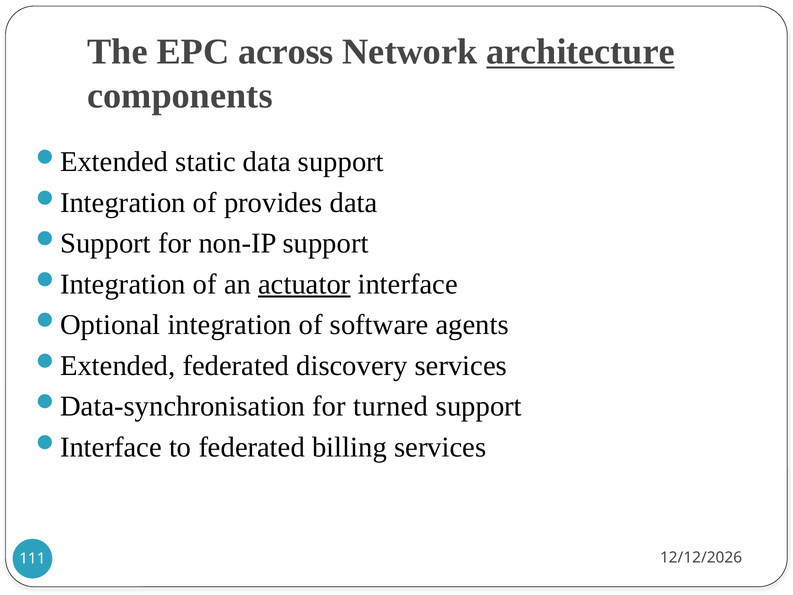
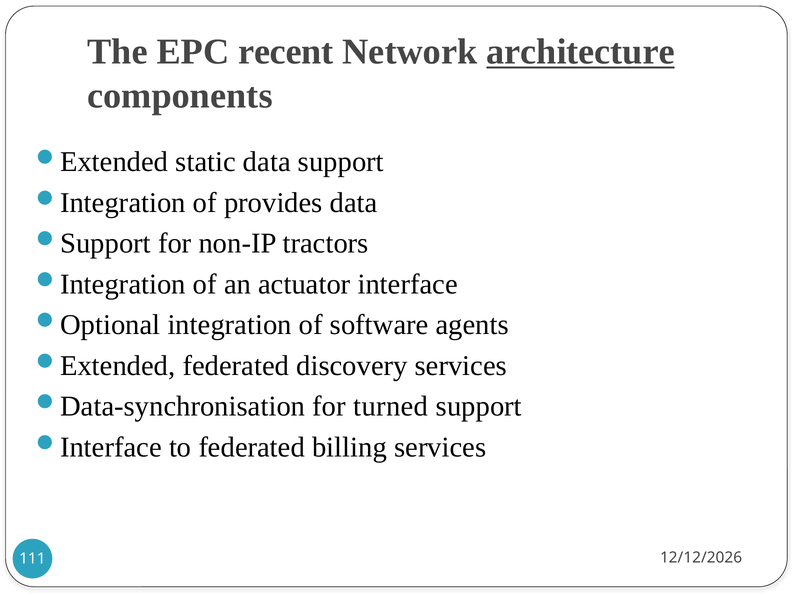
across: across -> recent
non-IP support: support -> tractors
actuator underline: present -> none
